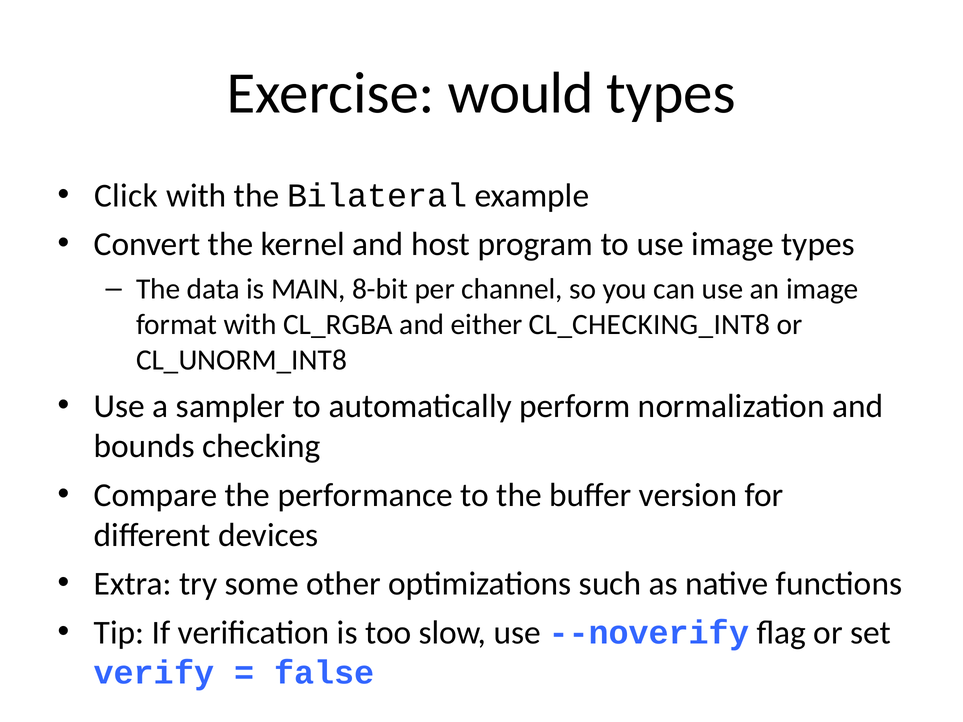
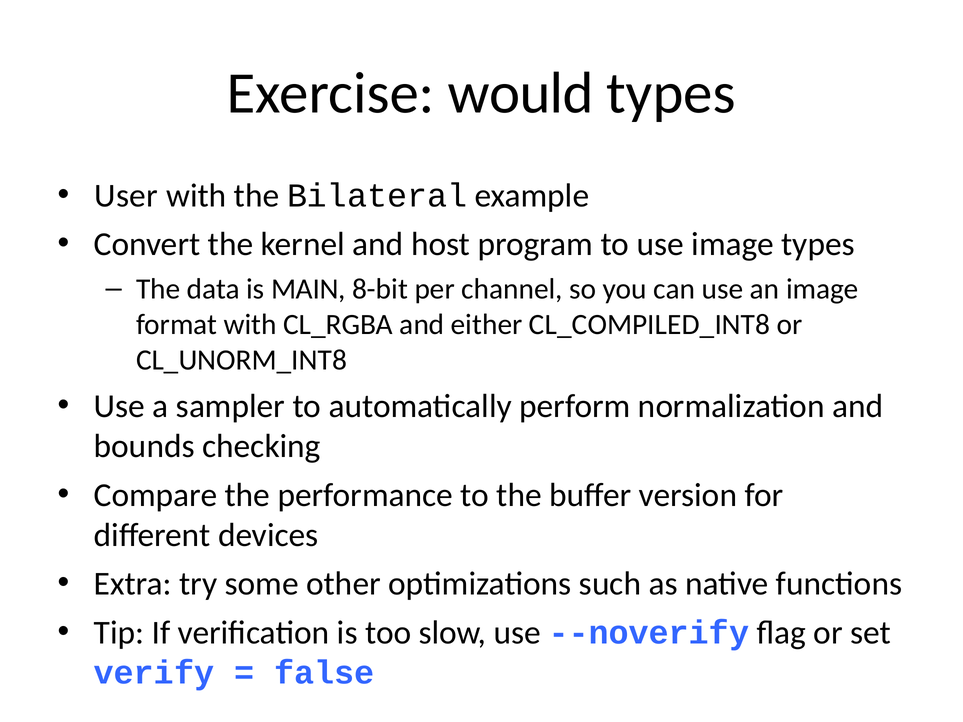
Click: Click -> User
CL_CHECKING_INT8: CL_CHECKING_INT8 -> CL_COMPILED_INT8
